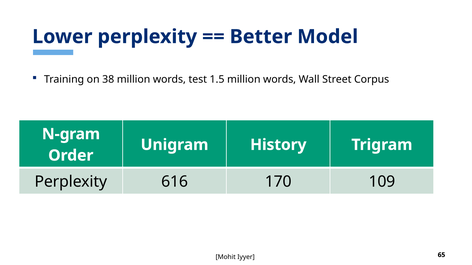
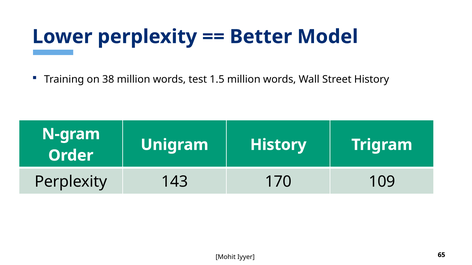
Street Corpus: Corpus -> History
616: 616 -> 143
